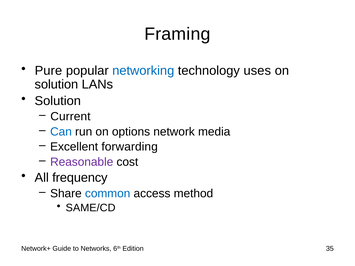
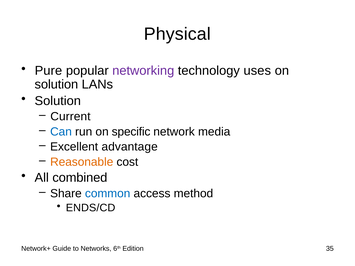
Framing: Framing -> Physical
networking colour: blue -> purple
options: options -> specific
forwarding: forwarding -> advantage
Reasonable colour: purple -> orange
frequency: frequency -> combined
SAME/CD: SAME/CD -> ENDS/CD
